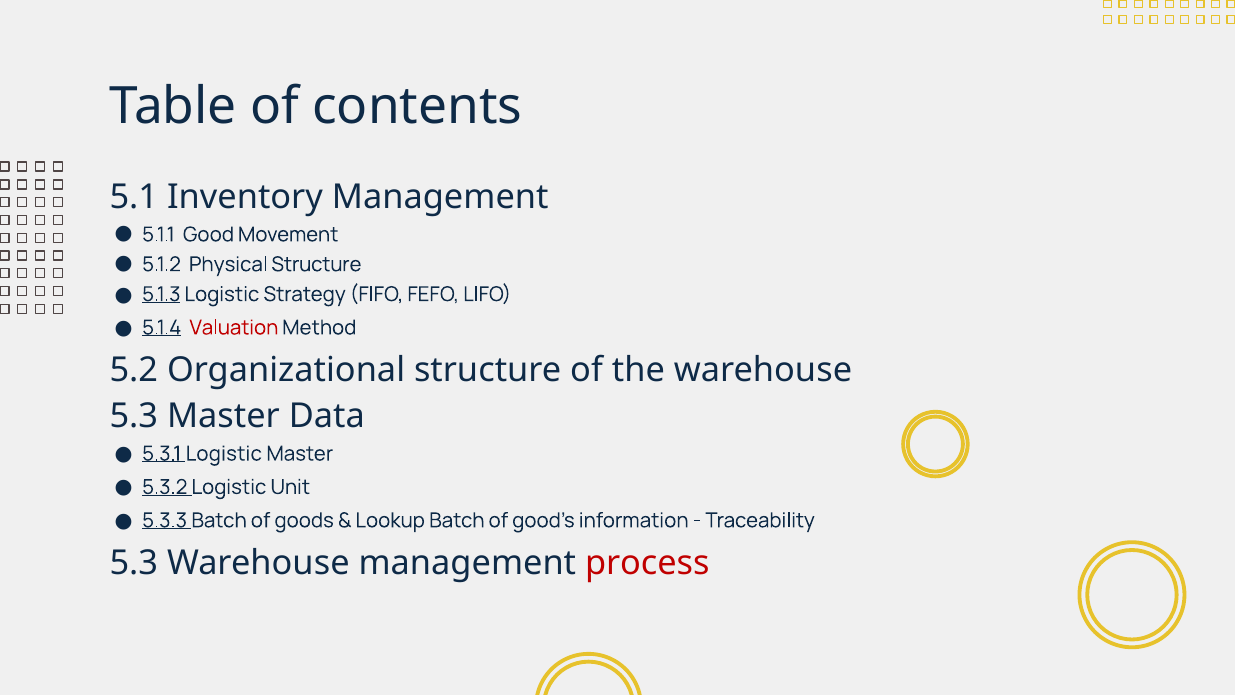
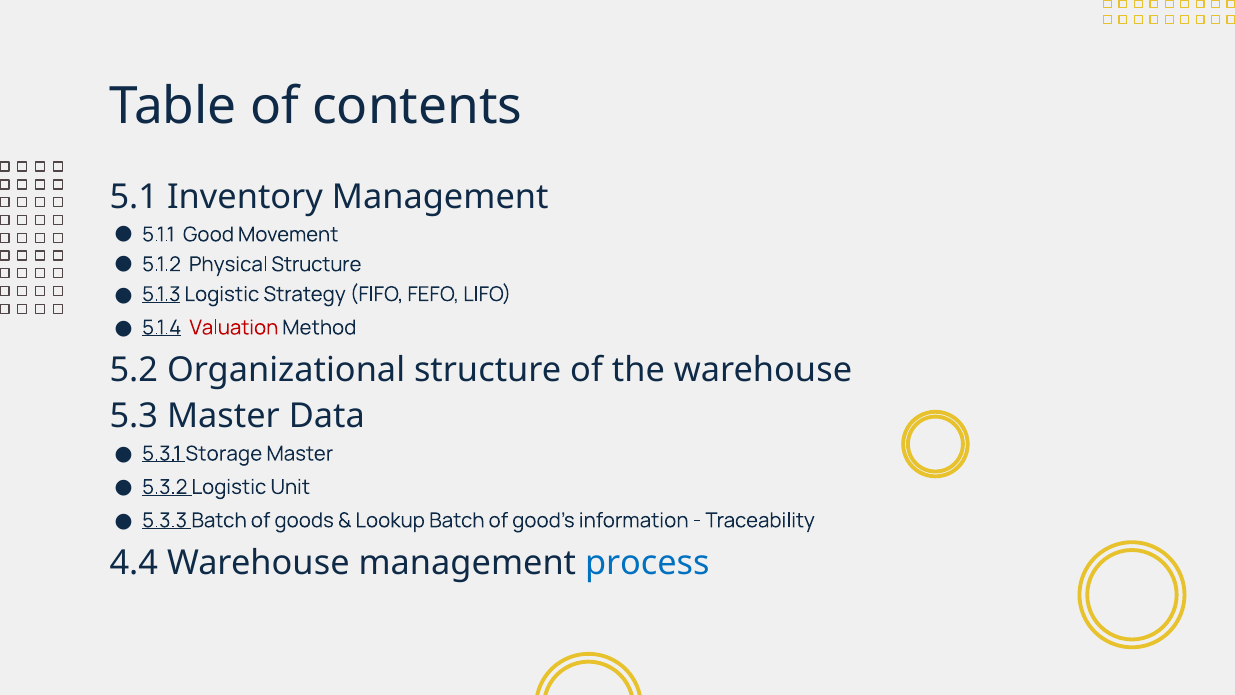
5.3.1 Logistic: Logistic -> Storage
5.3 at (134, 563): 5.3 -> 4.4
process colour: red -> blue
